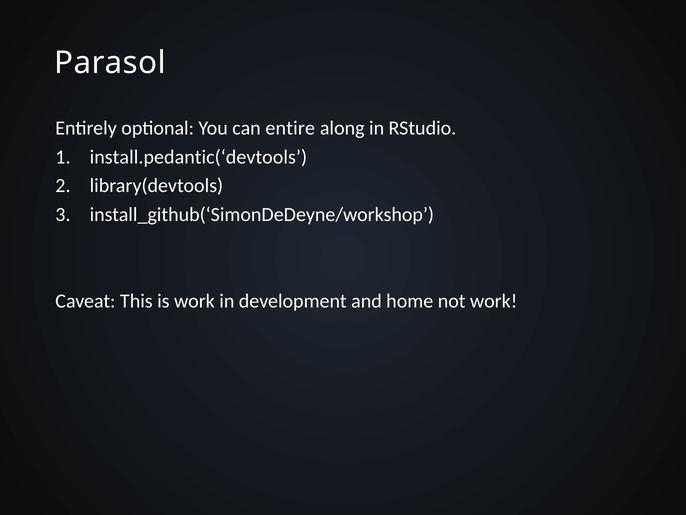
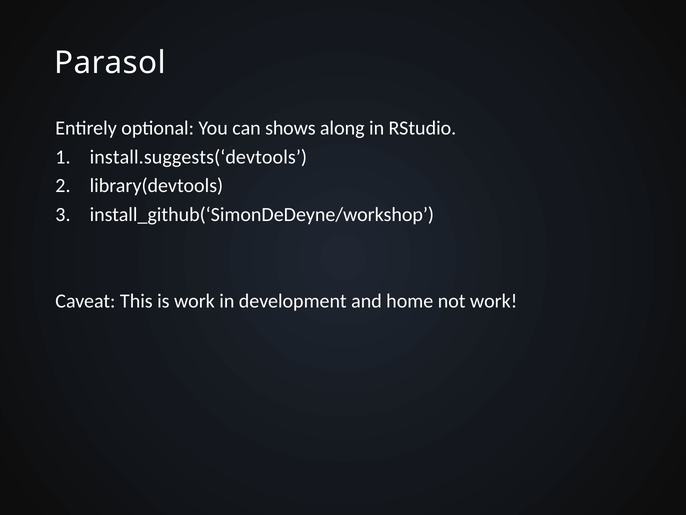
entire: entire -> shows
install.pedantic(‘devtools: install.pedantic(‘devtools -> install.suggests(‘devtools
